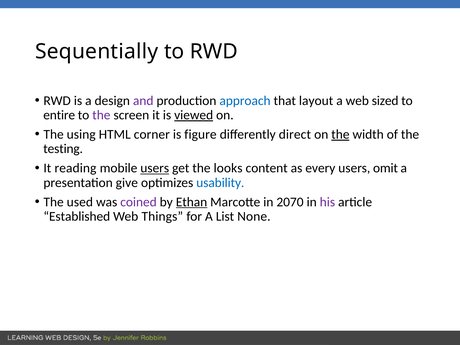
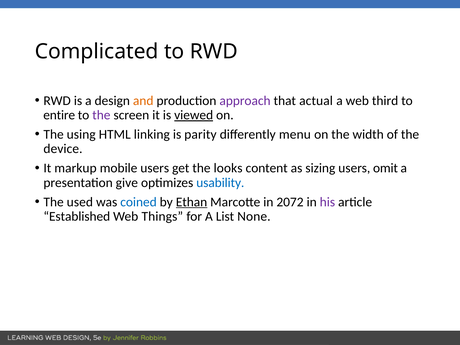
Sequentially: Sequentially -> Complicated
and colour: purple -> orange
approach colour: blue -> purple
layout: layout -> actual
sized: sized -> third
corner: corner -> linking
figure: figure -> parity
direct: direct -> menu
the at (340, 134) underline: present -> none
testing: testing -> device
reading: reading -> markup
users at (155, 168) underline: present -> none
every: every -> sizing
coined colour: purple -> blue
2070: 2070 -> 2072
